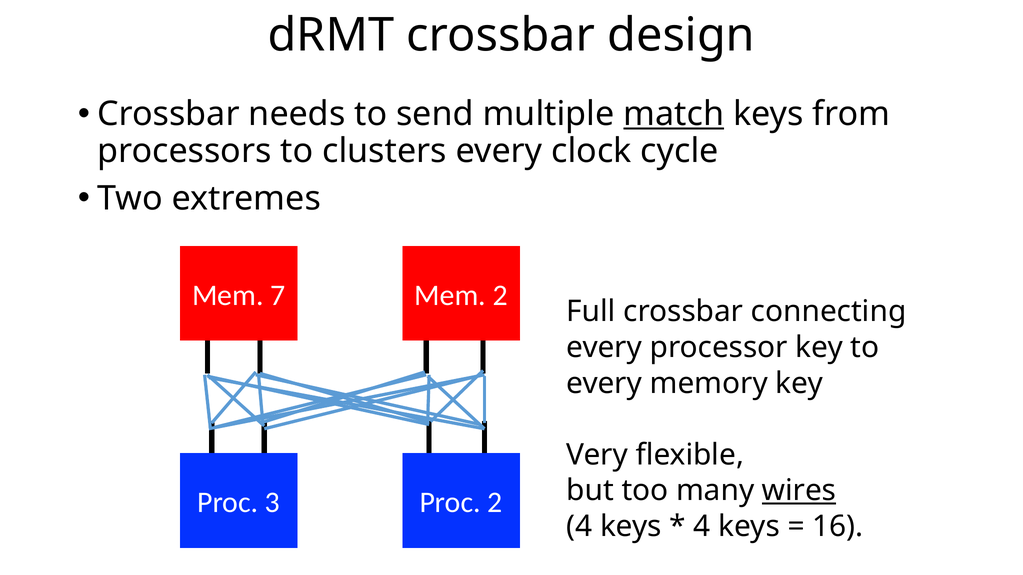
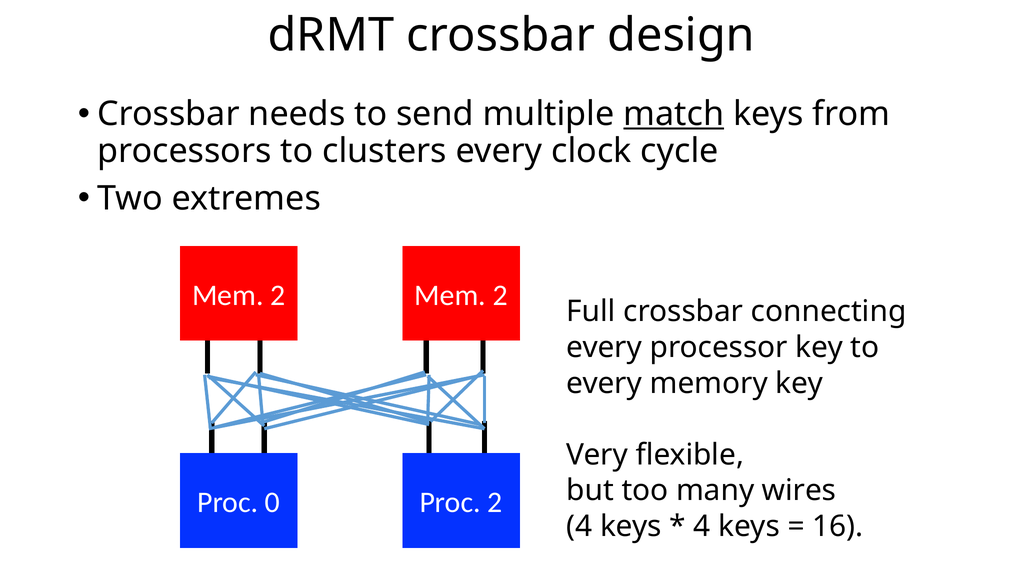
7 at (278, 295): 7 -> 2
wires underline: present -> none
3: 3 -> 0
